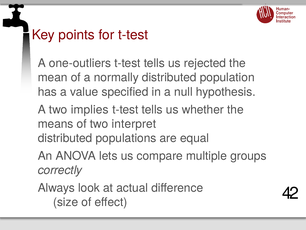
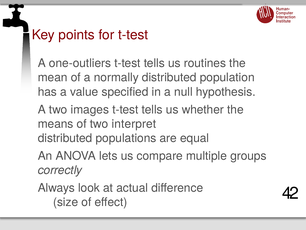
rejected: rejected -> routines
implies: implies -> images
